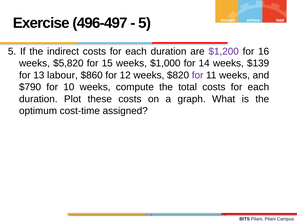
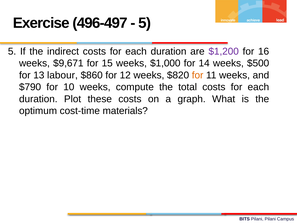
$5,820: $5,820 -> $9,671
$139: $139 -> $500
for at (198, 75) colour: purple -> orange
assigned: assigned -> materials
